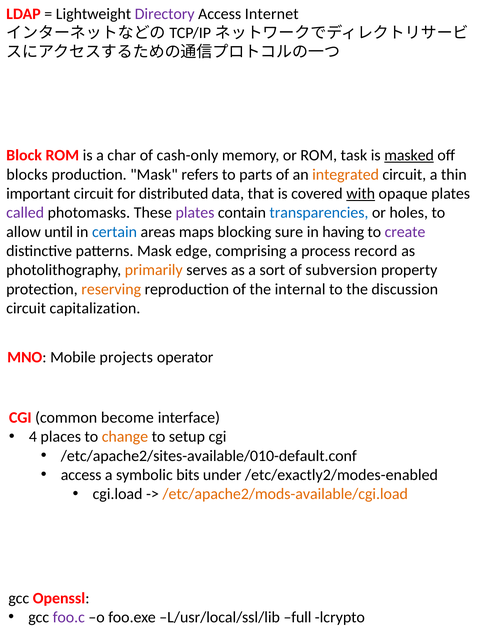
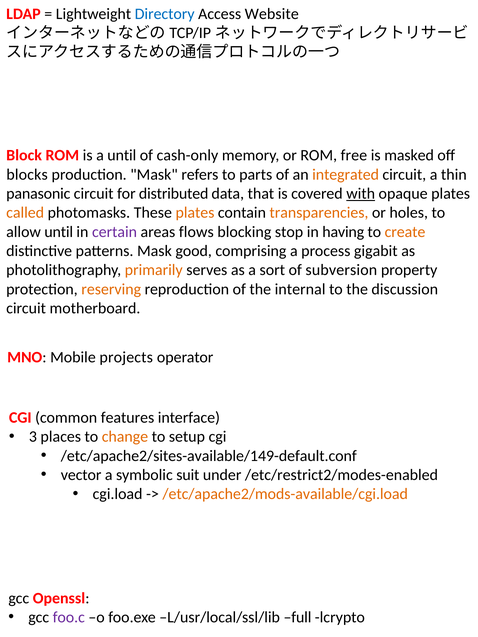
Directory colour: purple -> blue
Internet: Internet -> Website
a char: char -> until
task: task -> free
masked underline: present -> none
important: important -> panasonic
called colour: purple -> orange
plates at (195, 213) colour: purple -> orange
transparencies colour: blue -> orange
certain colour: blue -> purple
maps: maps -> flows
sure: sure -> stop
create colour: purple -> orange
edge: edge -> good
record: record -> gigabit
capitalization: capitalization -> motherboard
become: become -> features
4: 4 -> 3
/etc/apache2/sites-available/010-default.conf: /etc/apache2/sites-available/010-default.conf -> /etc/apache2/sites-available/149-default.conf
access at (81, 475): access -> vector
bits: bits -> suit
/etc/exactly2/modes-enabled: /etc/exactly2/modes-enabled -> /etc/restrict2/modes-enabled
